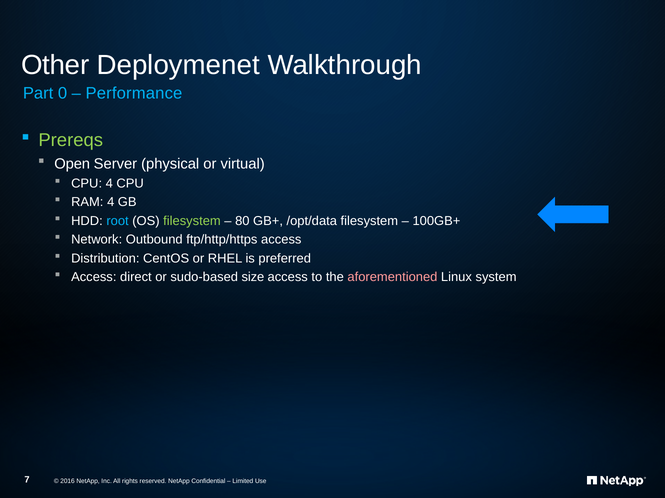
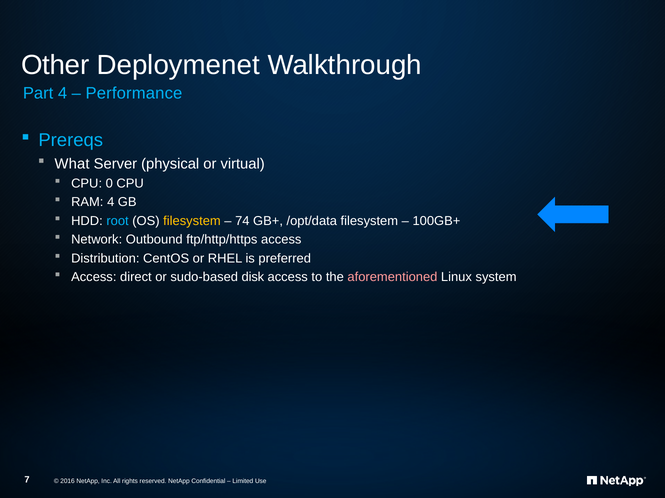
Part 0: 0 -> 4
Prereqs colour: light green -> light blue
Open: Open -> What
CPU 4: 4 -> 0
filesystem at (192, 221) colour: light green -> yellow
80: 80 -> 74
size: size -> disk
